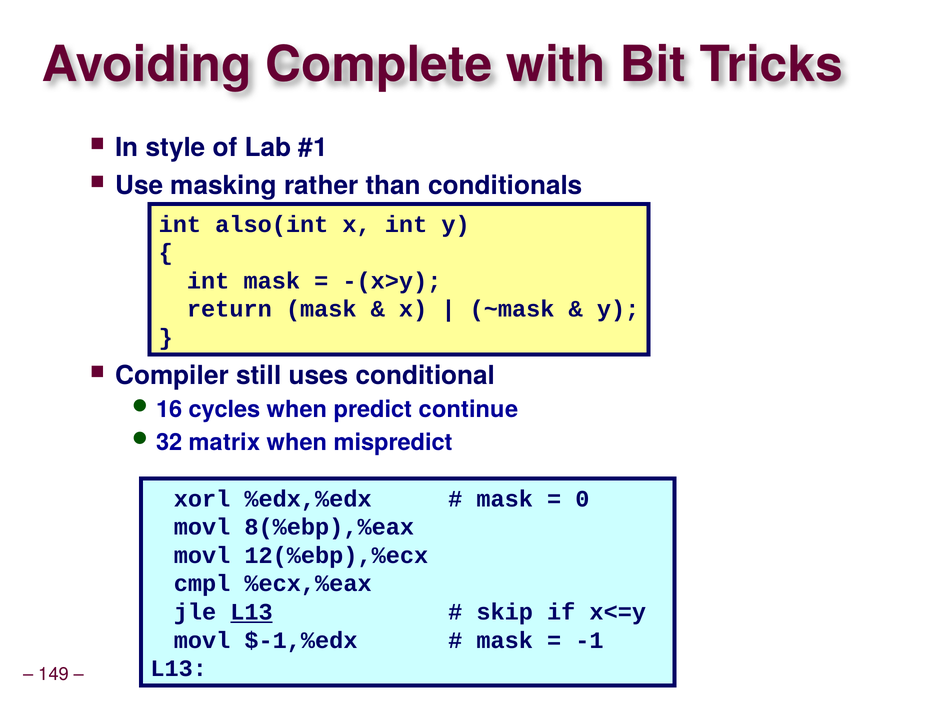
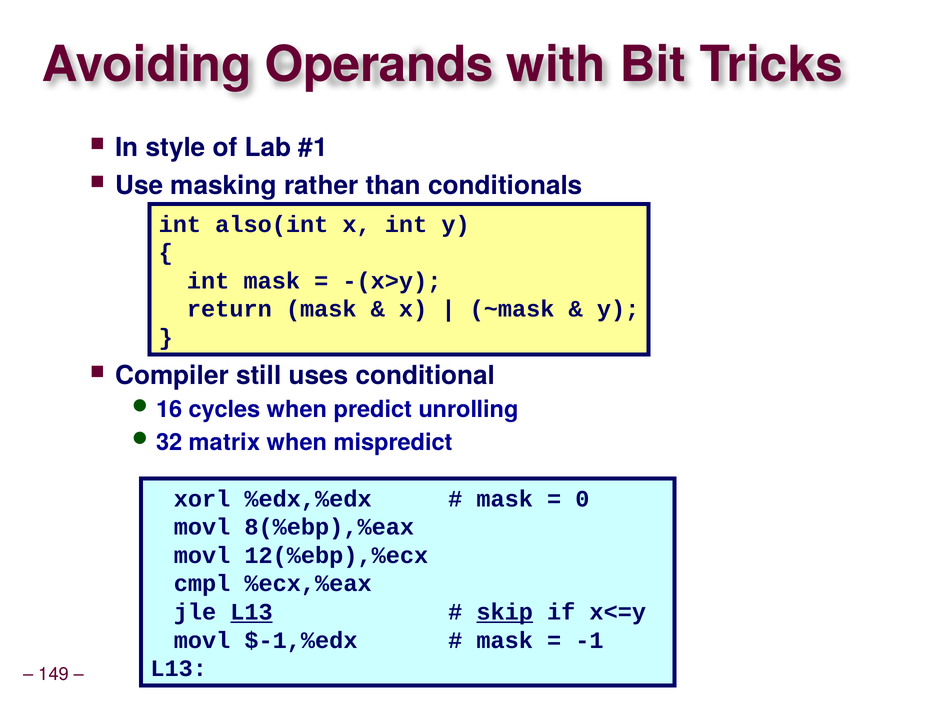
Complete: Complete -> Operands
continue: continue -> unrolling
skip underline: none -> present
